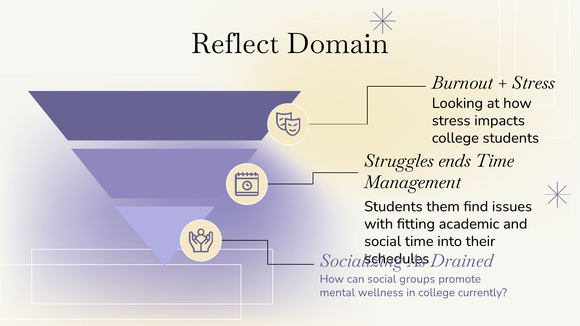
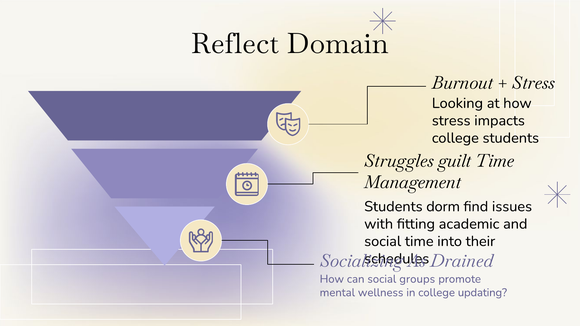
ends: ends -> guilt
them: them -> dorm
currently: currently -> updating
